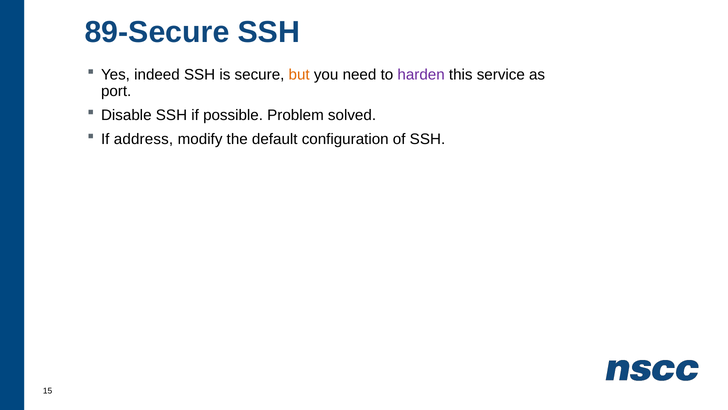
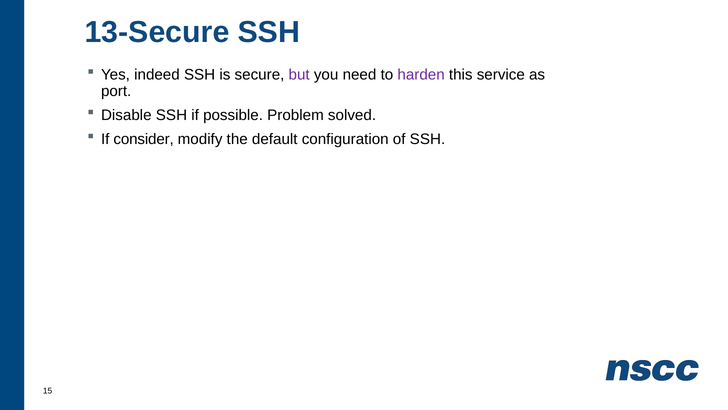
89-Secure: 89-Secure -> 13-Secure
but colour: orange -> purple
address: address -> consider
